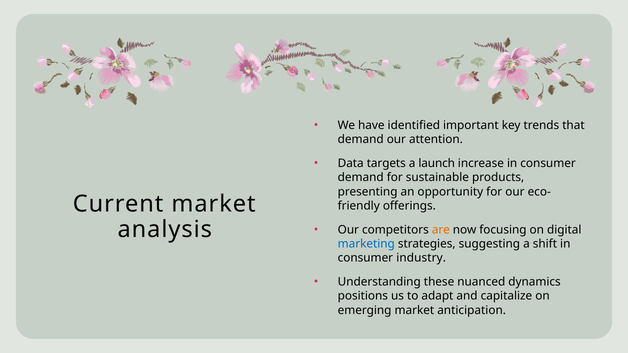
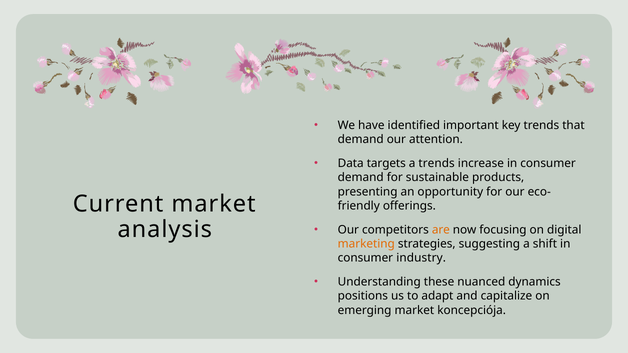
a launch: launch -> trends
marketing colour: blue -> orange
anticipation: anticipation -> koncepciója
